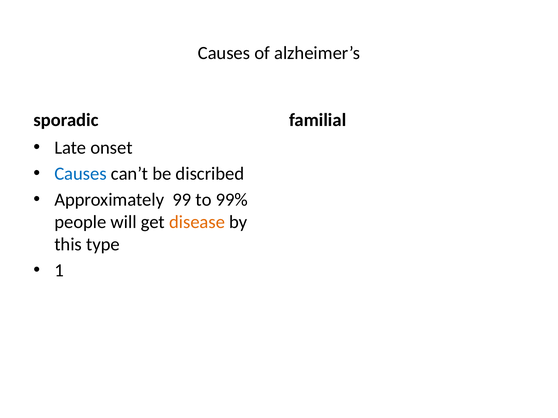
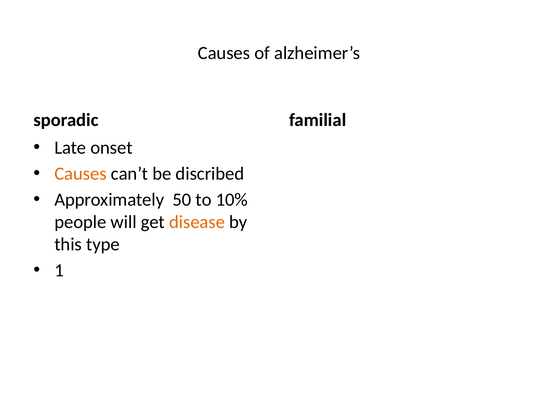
Causes at (81, 174) colour: blue -> orange
99: 99 -> 50
99%: 99% -> 10%
